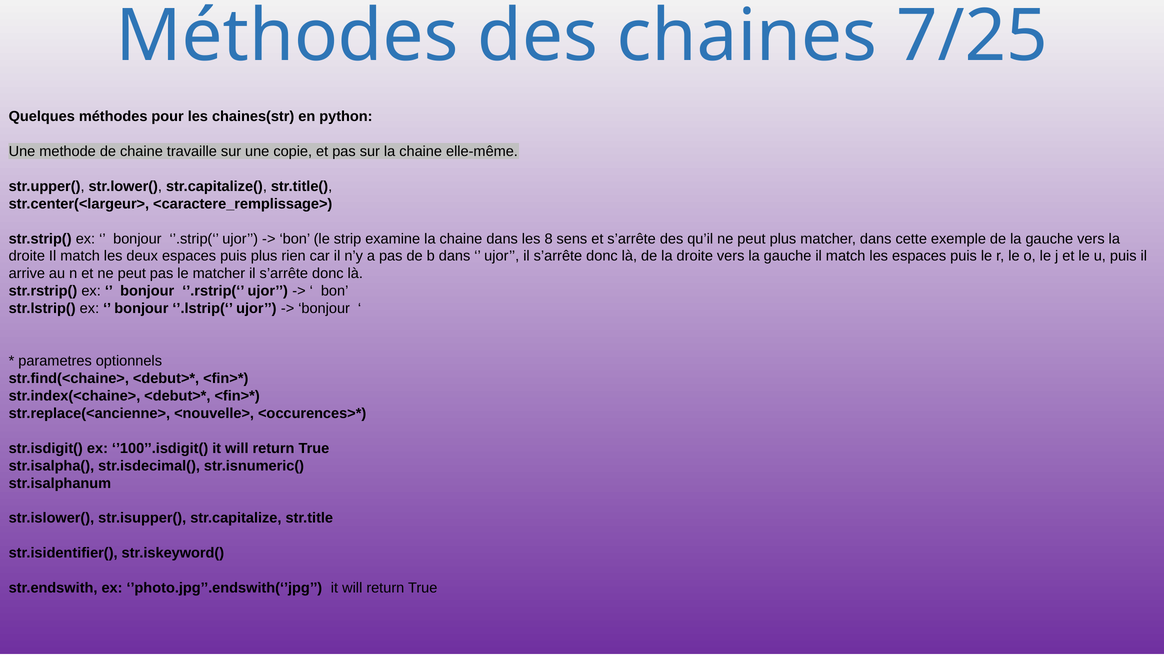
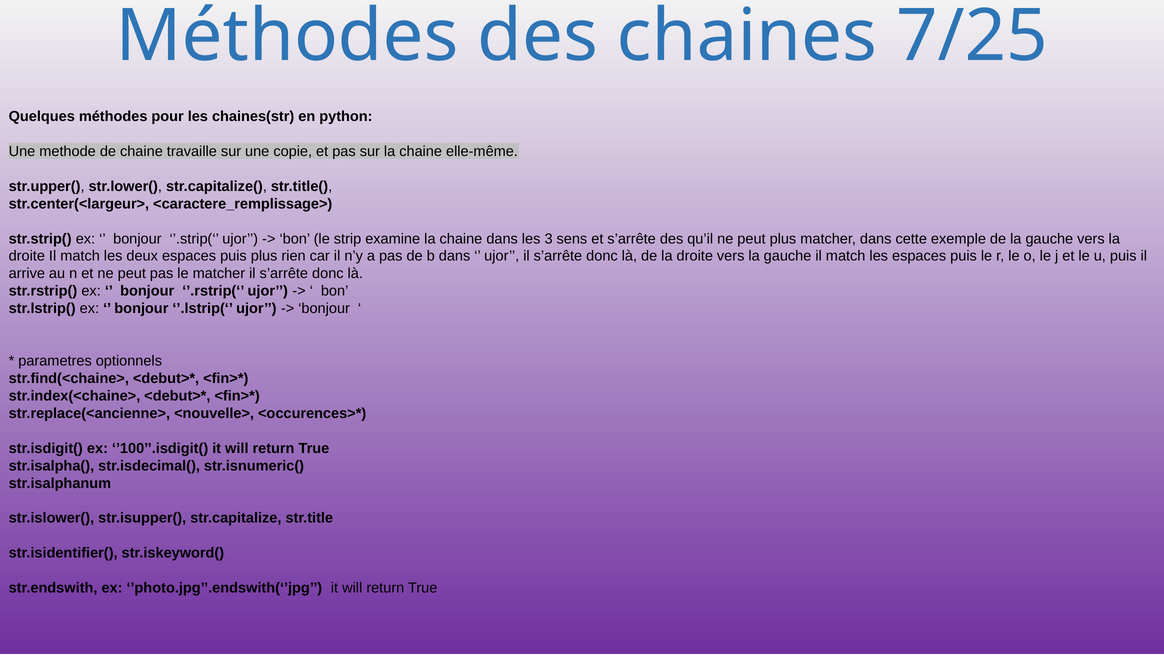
8: 8 -> 3
